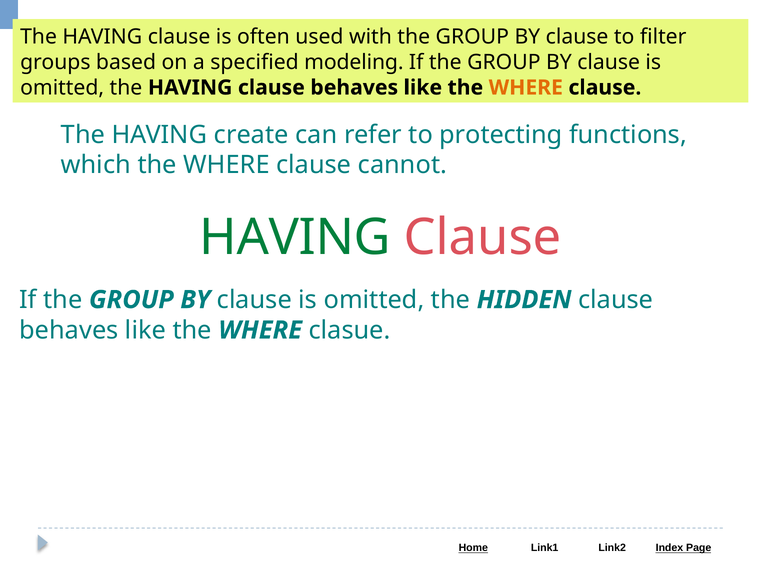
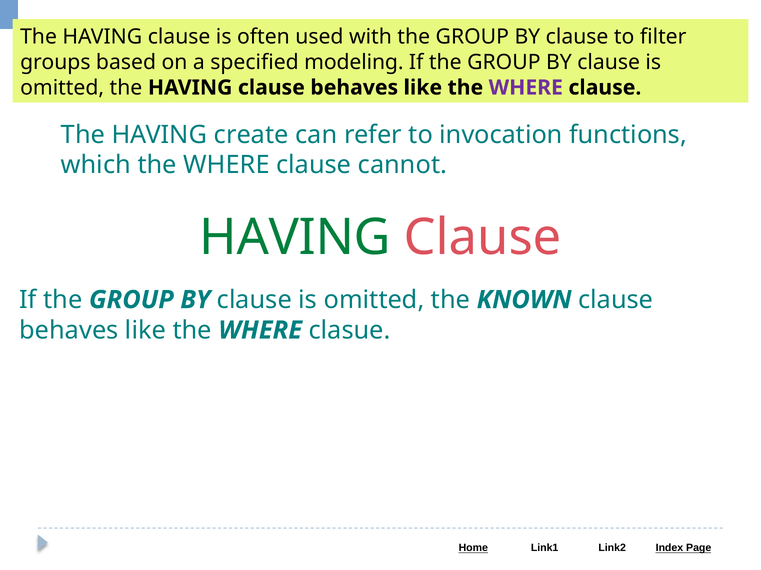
WHERE at (526, 88) colour: orange -> purple
protecting: protecting -> invocation
HIDDEN: HIDDEN -> KNOWN
